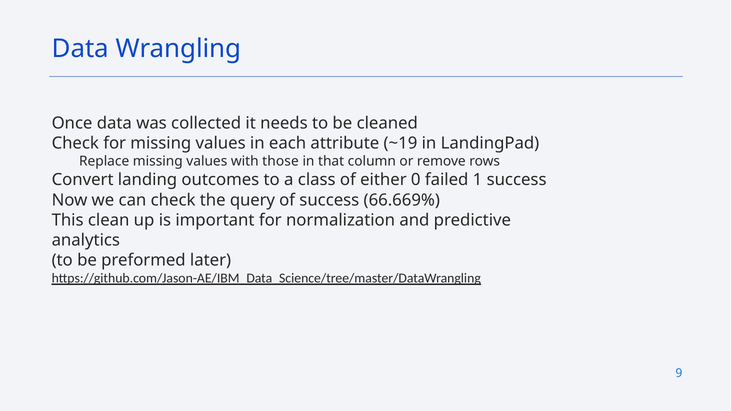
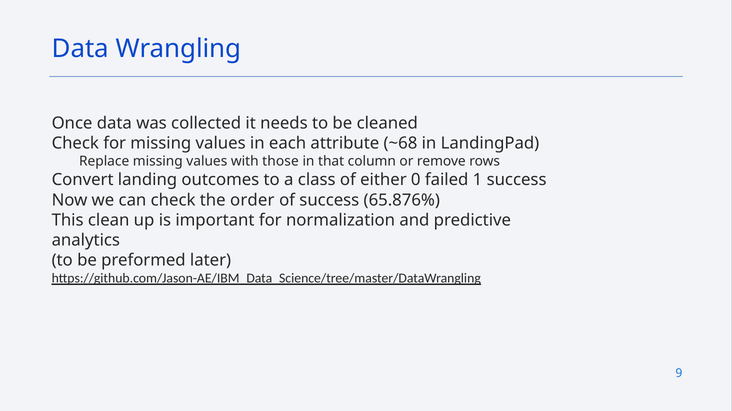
~19: ~19 -> ~68
query: query -> order
66.669%: 66.669% -> 65.876%
